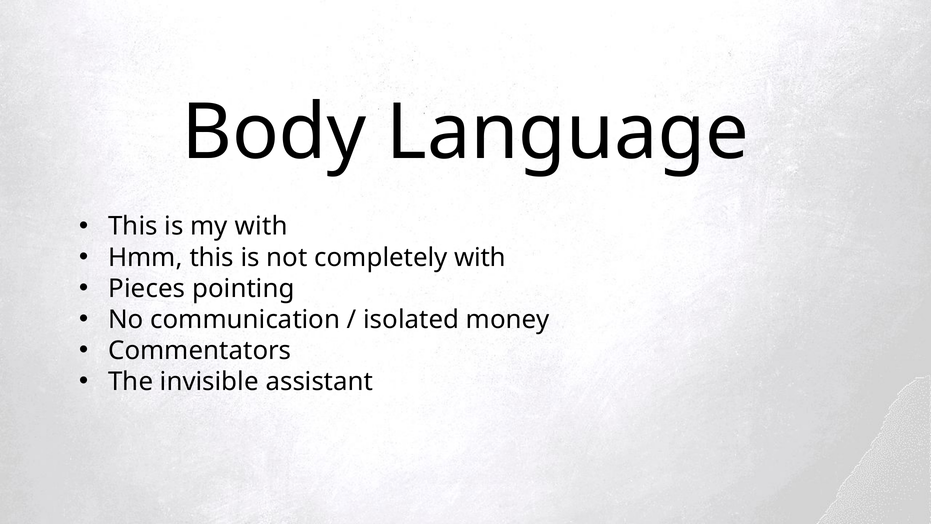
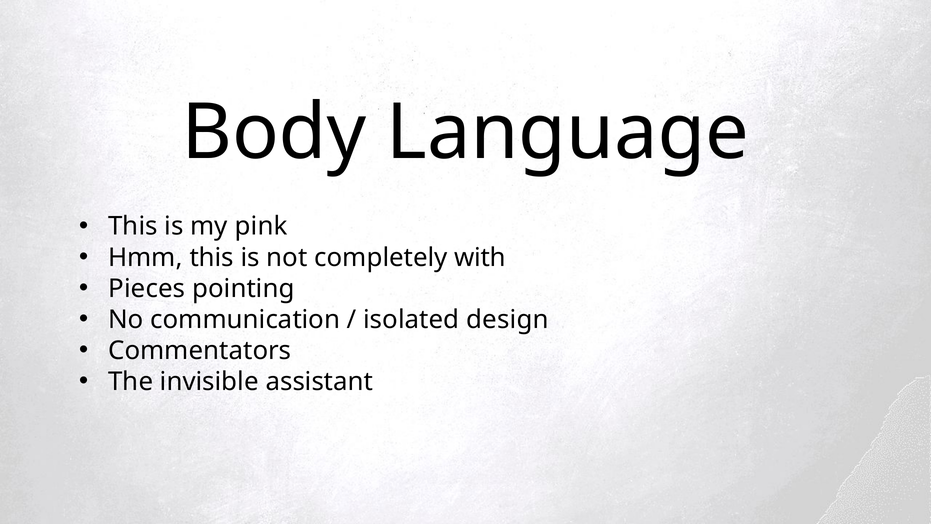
my with: with -> pink
money: money -> design
